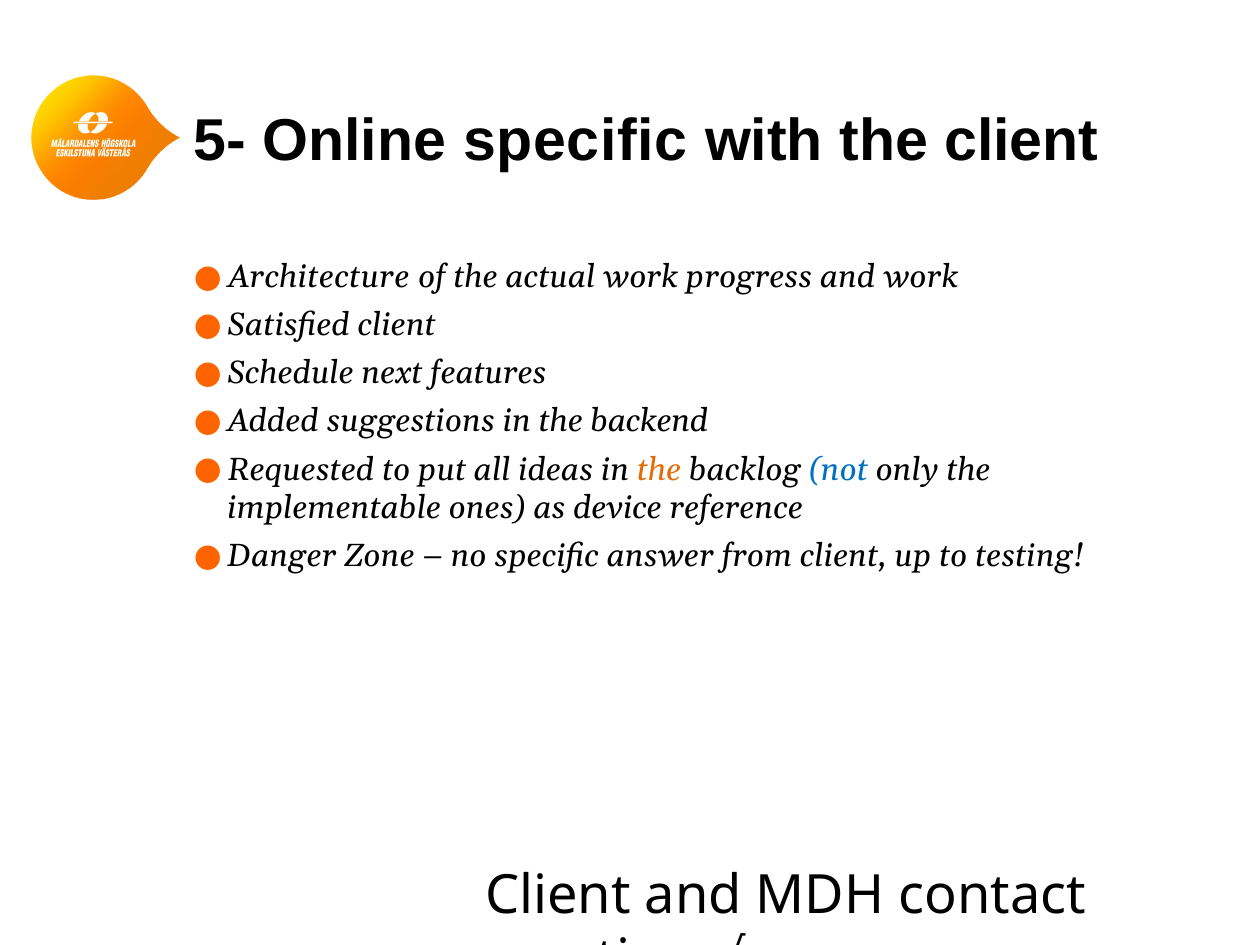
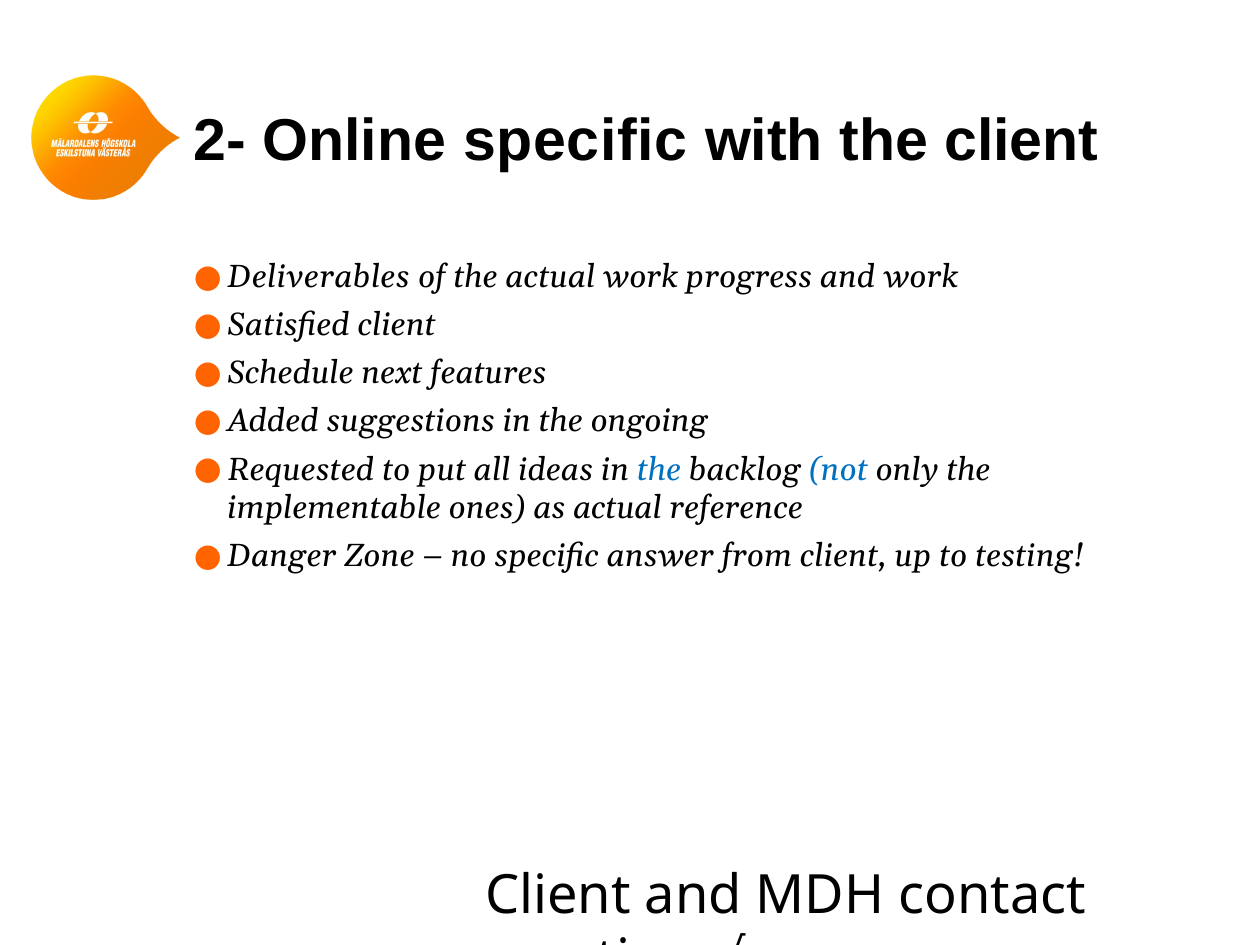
5-: 5- -> 2-
Architecture: Architecture -> Deliverables
backend: backend -> ongoing
the at (659, 470) colour: orange -> blue
as device: device -> actual
